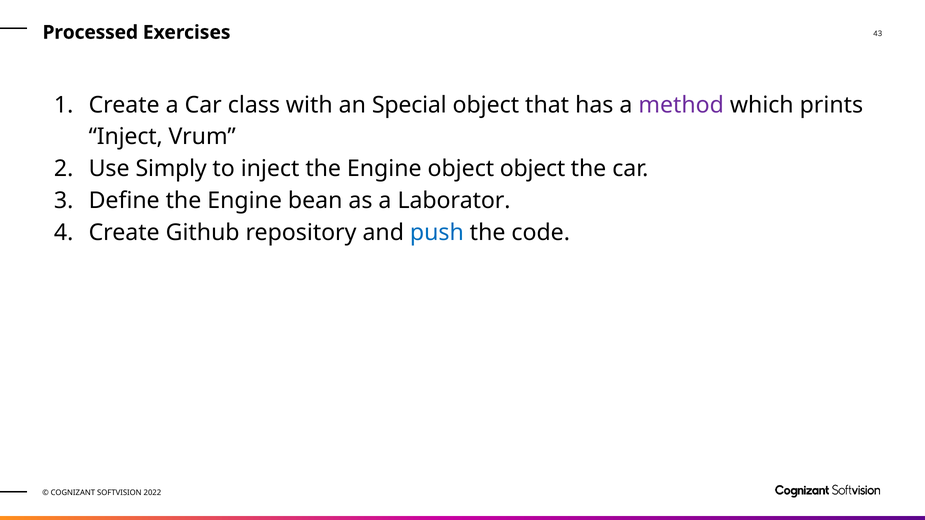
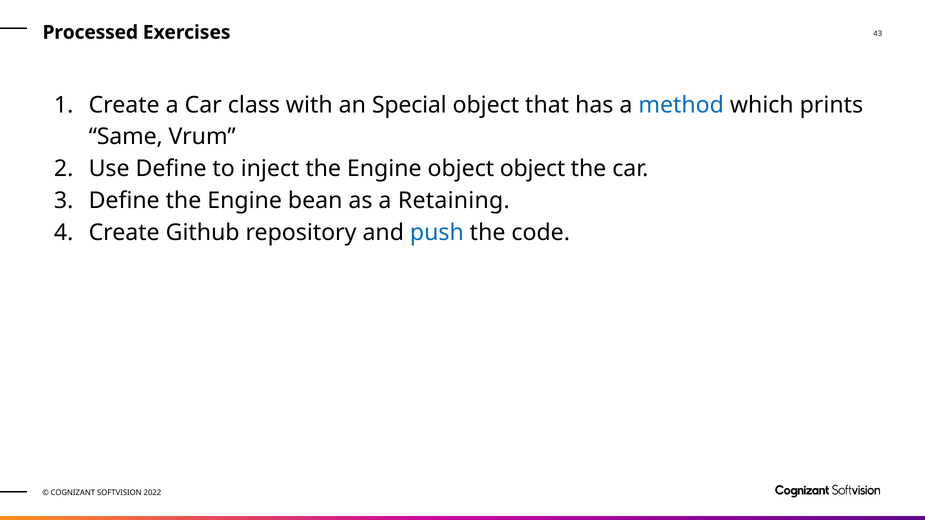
method colour: purple -> blue
Inject at (126, 137): Inject -> Same
Use Simply: Simply -> Define
Laborator: Laborator -> Retaining
